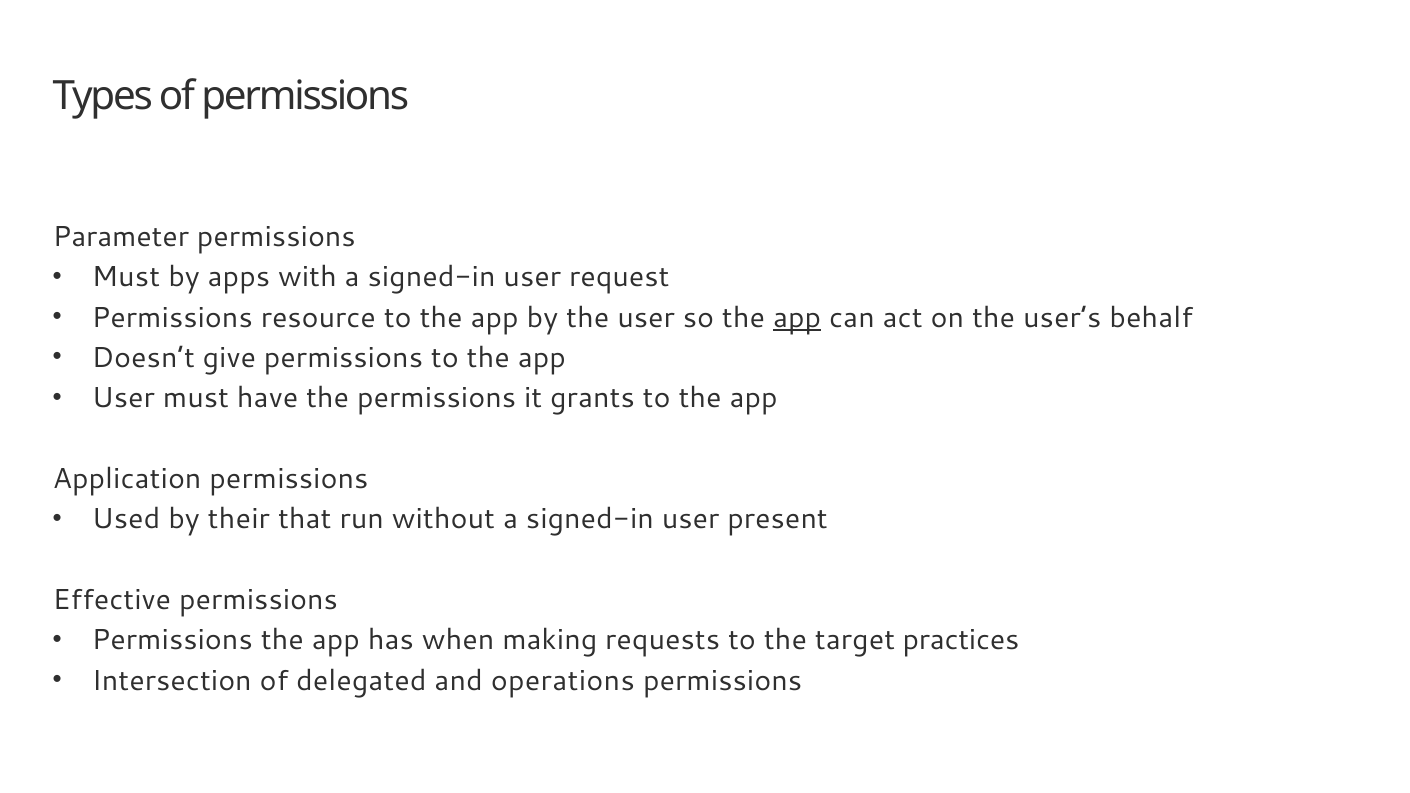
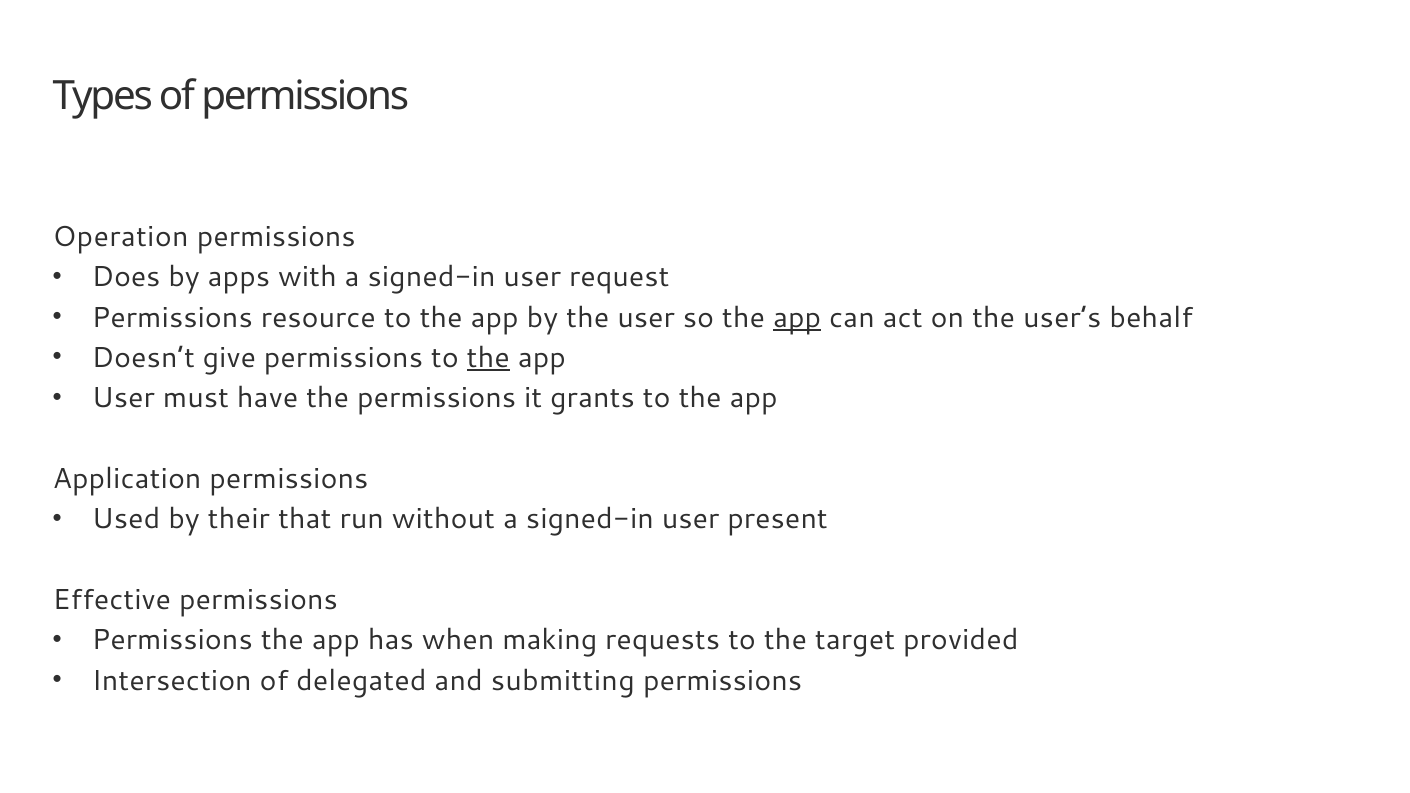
Parameter: Parameter -> Operation
Must at (126, 277): Must -> Does
the at (488, 358) underline: none -> present
practices: practices -> provided
operations: operations -> submitting
